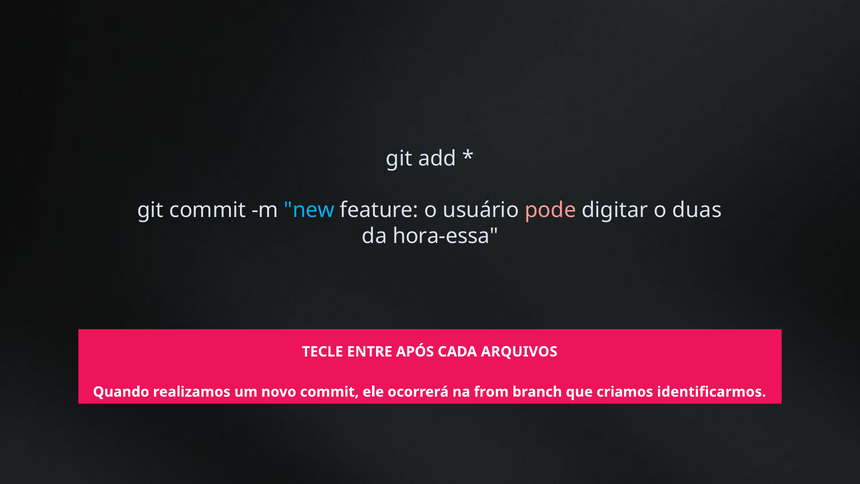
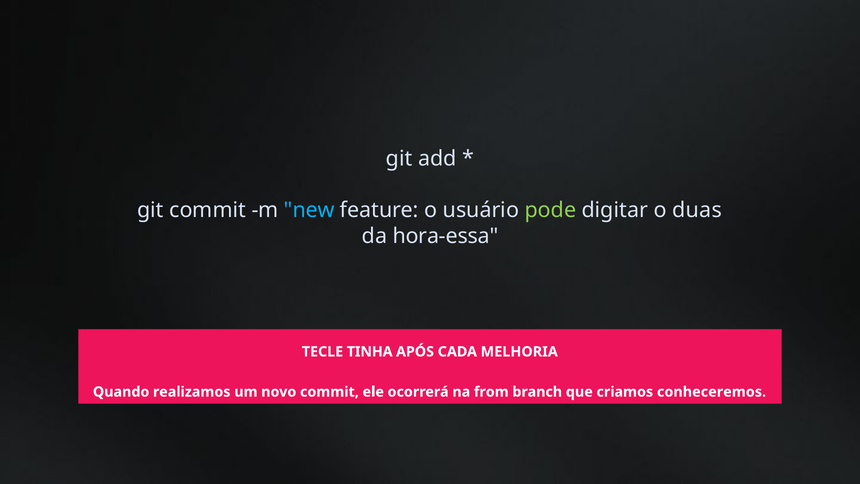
pode colour: pink -> light green
ENTRE: ENTRE -> TINHA
ARQUIVOS: ARQUIVOS -> MELHORIA
identificarmos: identificarmos -> conheceremos
